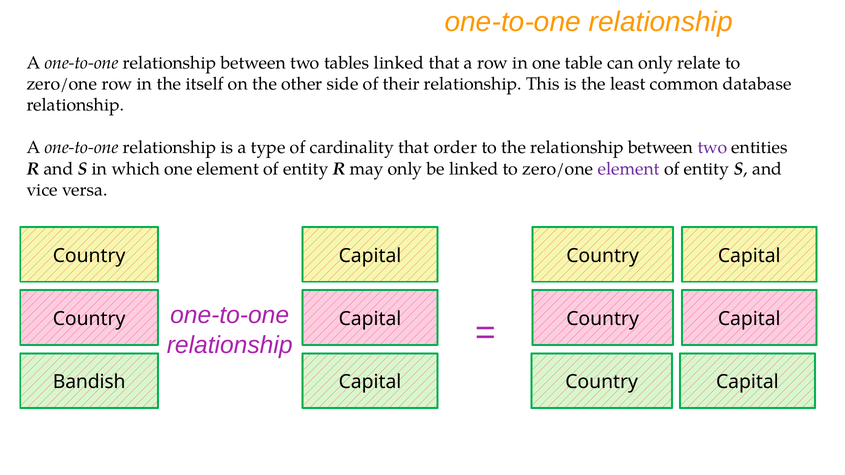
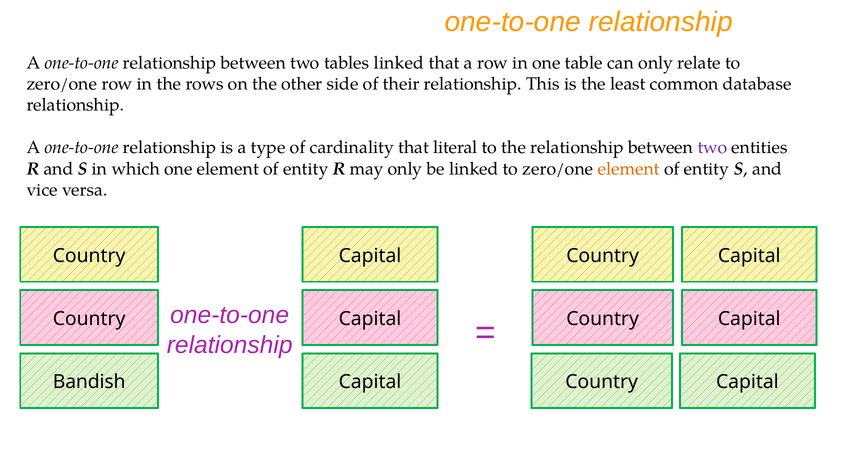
itself: itself -> rows
order: order -> literal
element at (629, 169) colour: purple -> orange
